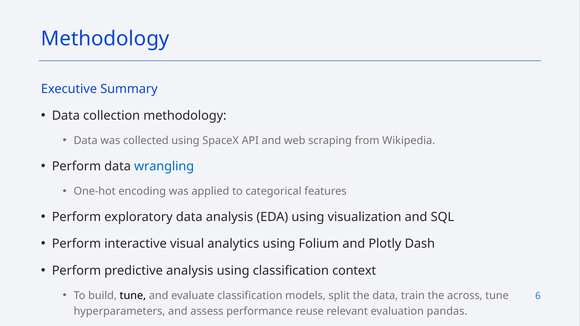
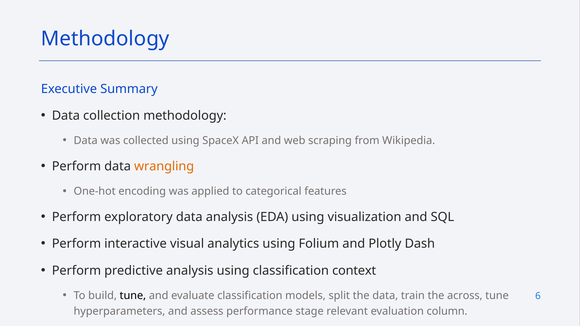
wrangling colour: blue -> orange
reuse: reuse -> stage
pandas: pandas -> column
